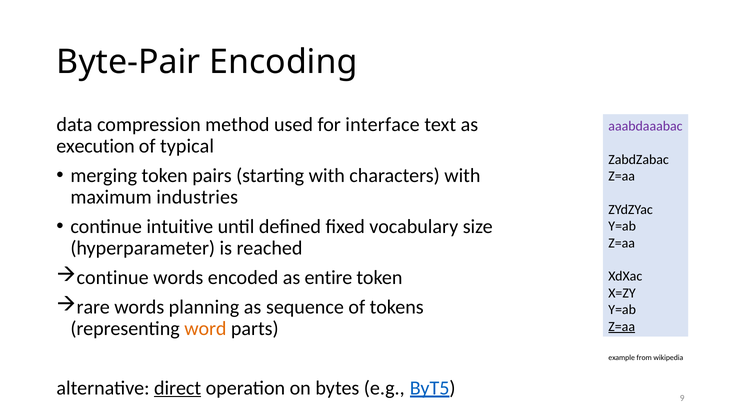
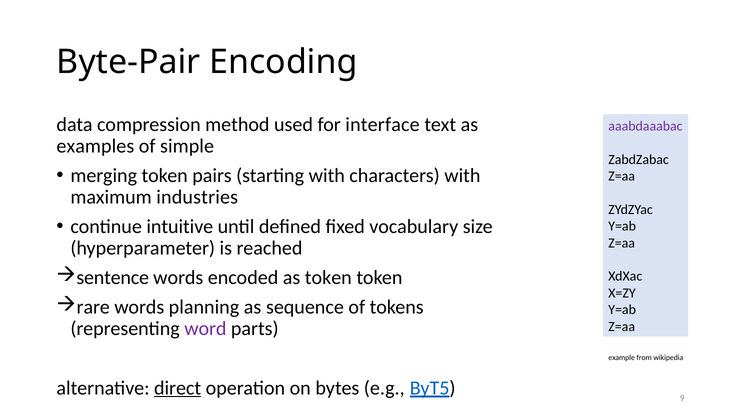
execution: execution -> examples
typical: typical -> simple
continue at (113, 278): continue -> sentence
as entire: entire -> token
word colour: orange -> purple
Z=aa at (622, 326) underline: present -> none
